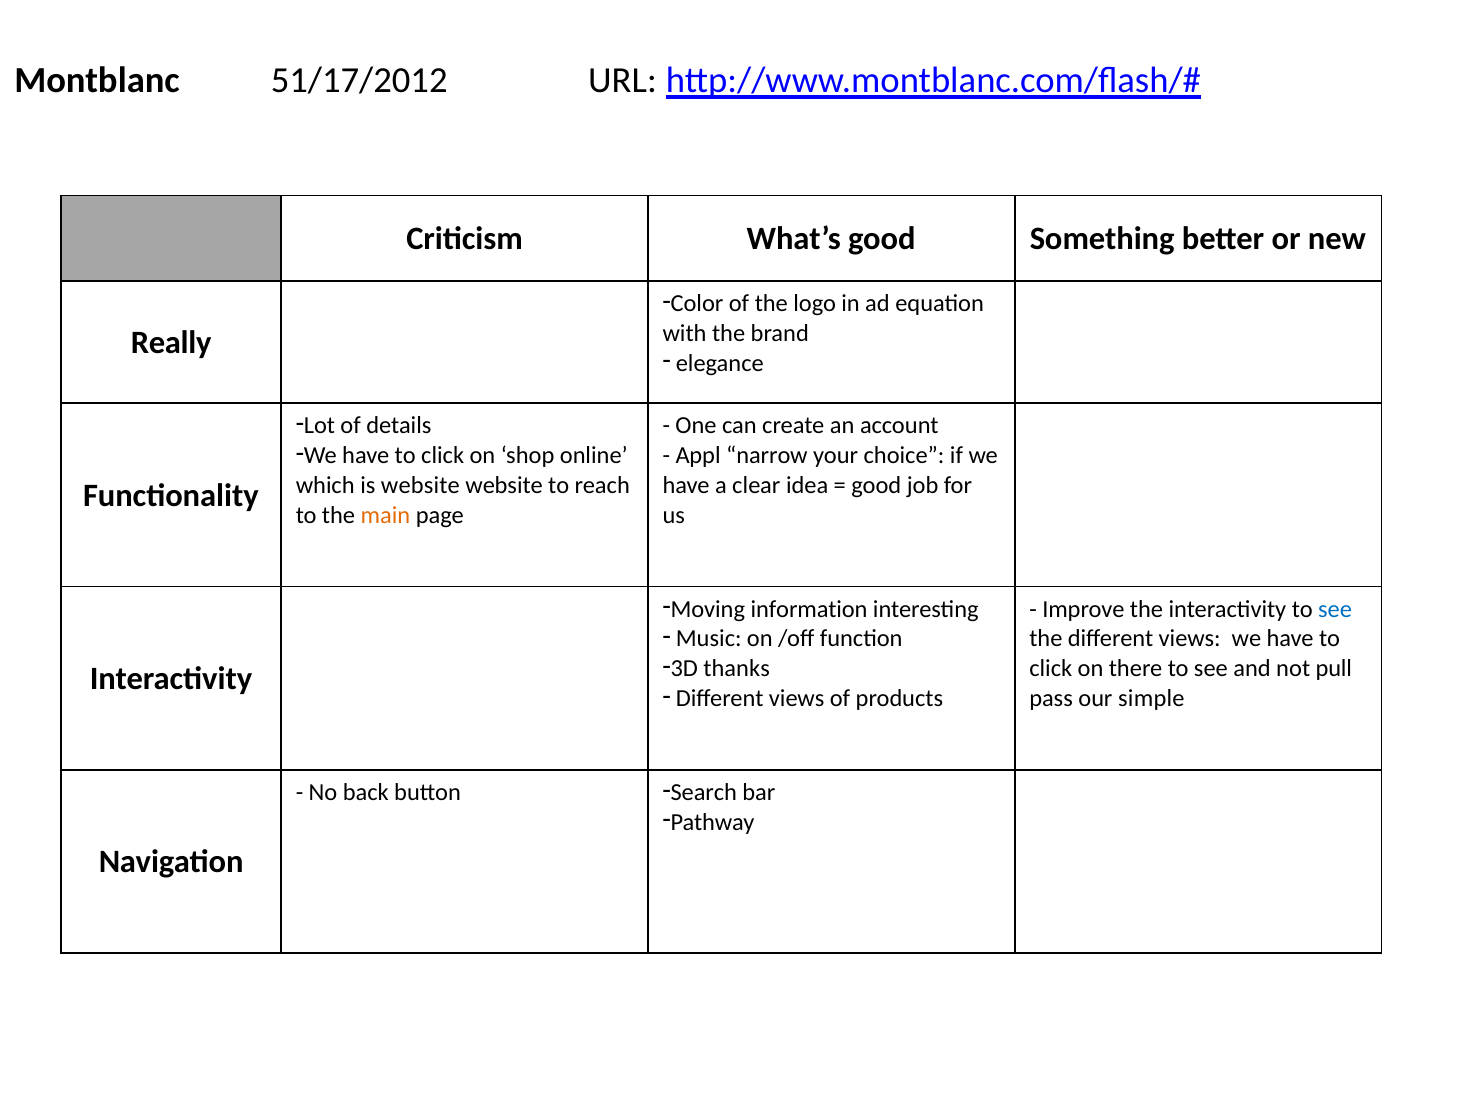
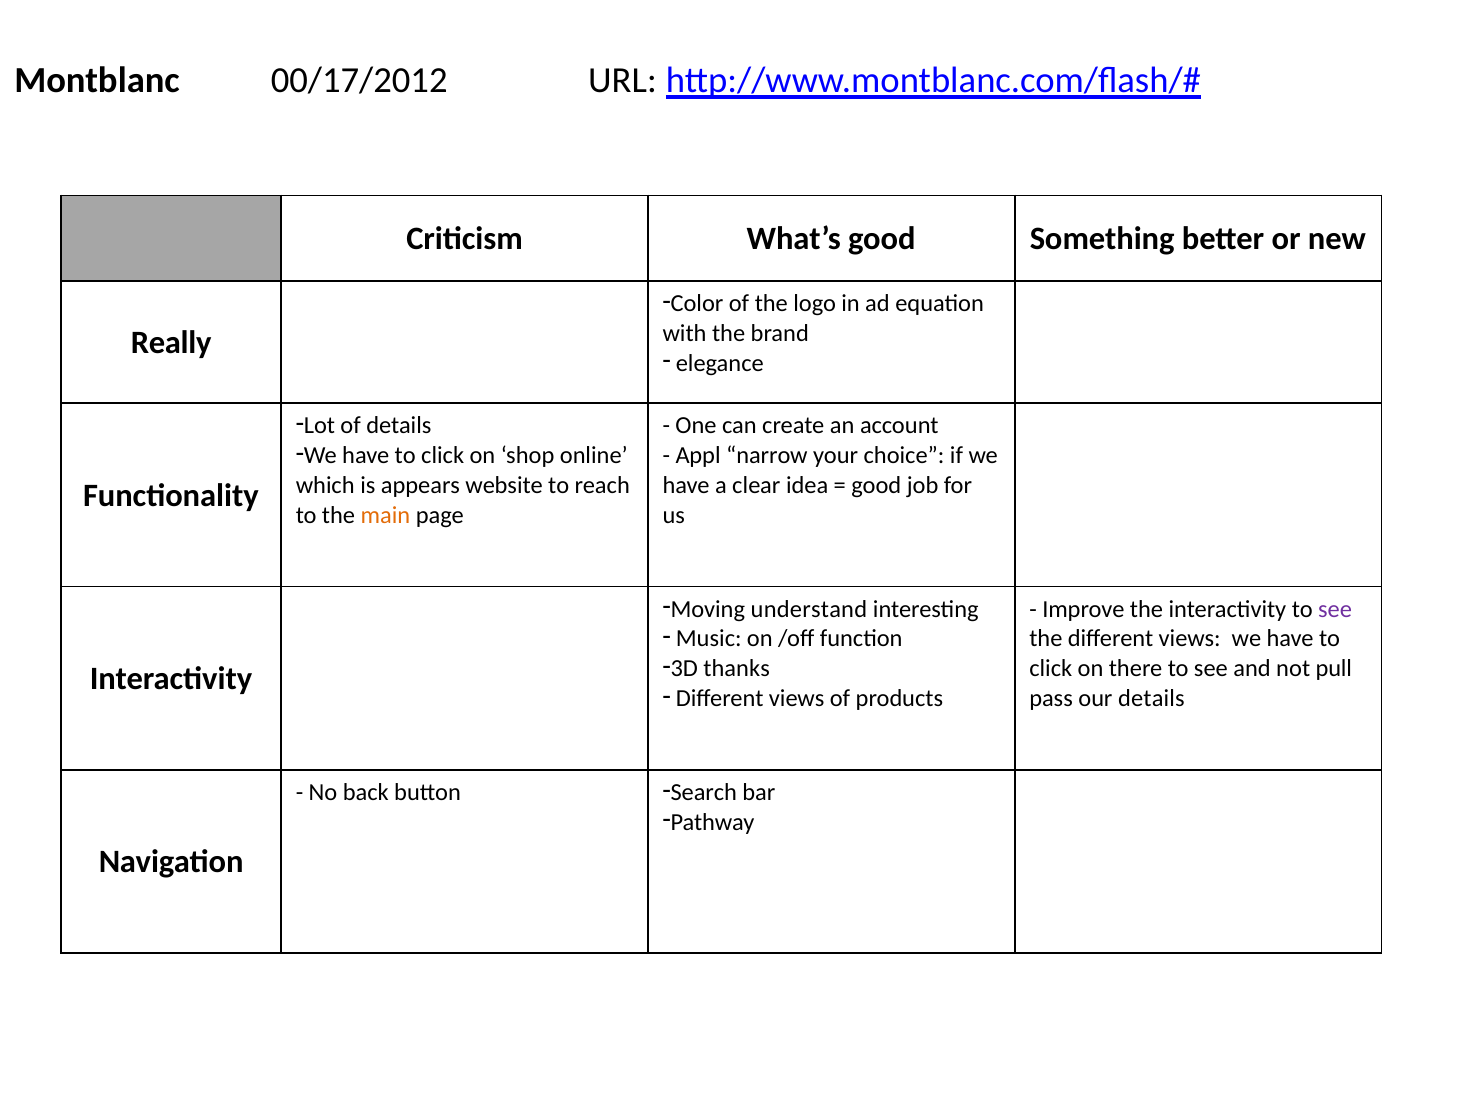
51/17/2012: 51/17/2012 -> 00/17/2012
is website: website -> appears
information: information -> understand
see at (1335, 609) colour: blue -> purple
our simple: simple -> details
